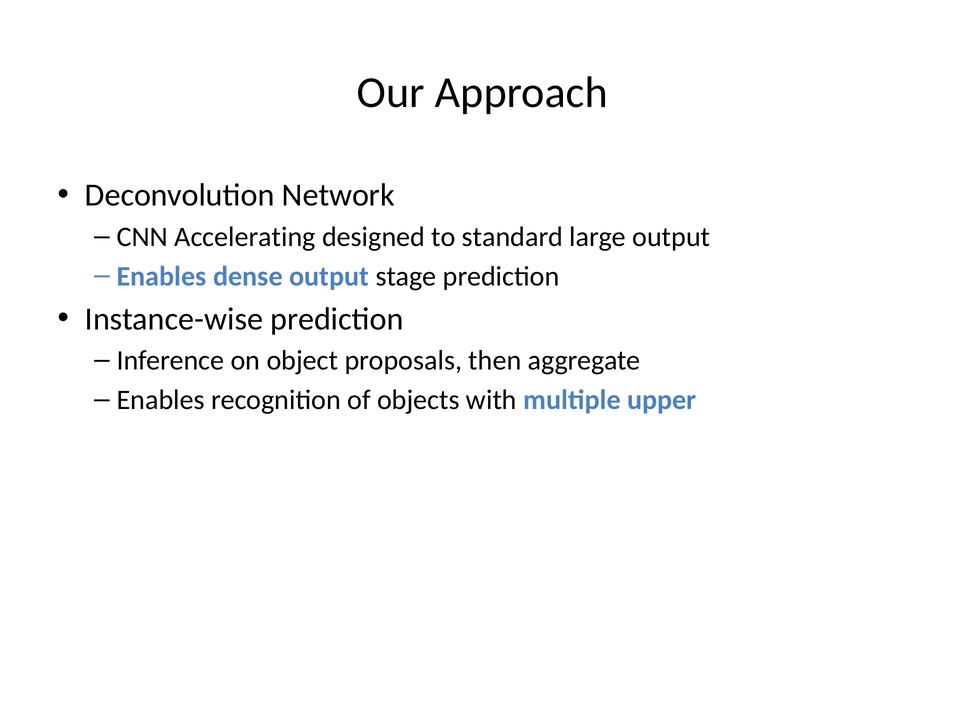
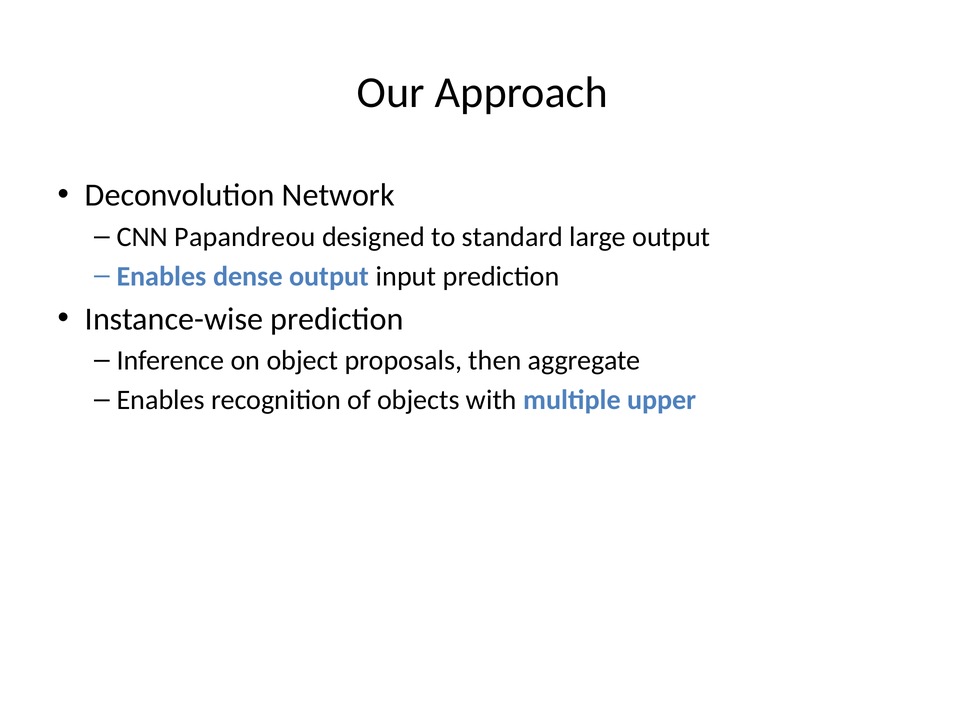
Accelerating: Accelerating -> Papandreou
stage: stage -> input
